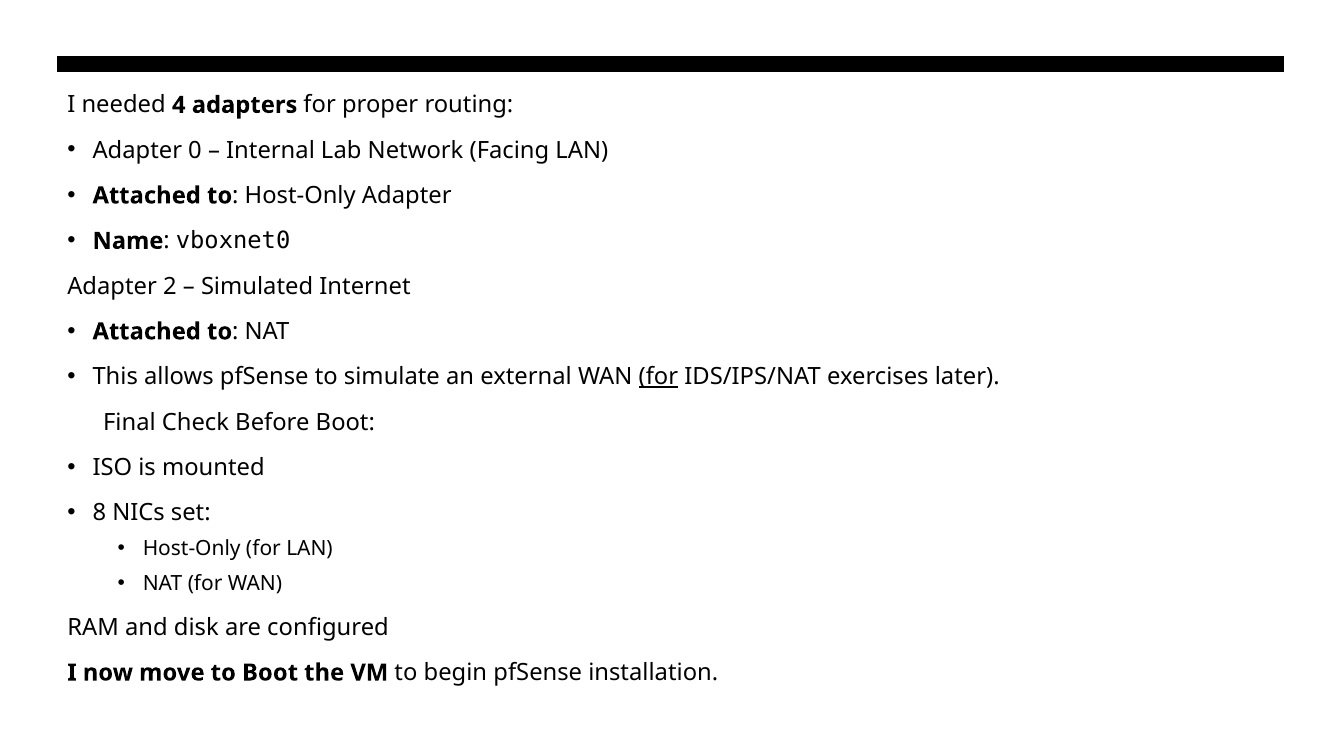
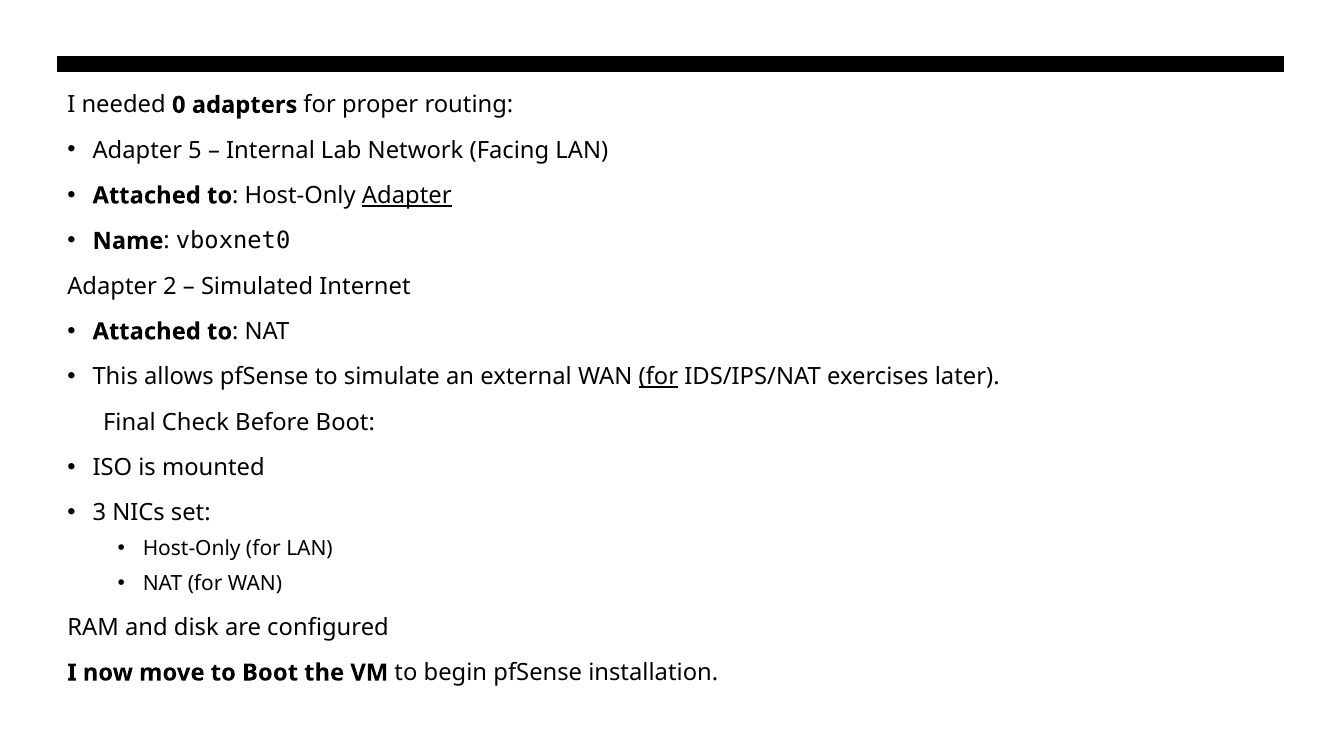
4: 4 -> 0
0: 0 -> 5
Adapter at (407, 196) underline: none -> present
8: 8 -> 3
